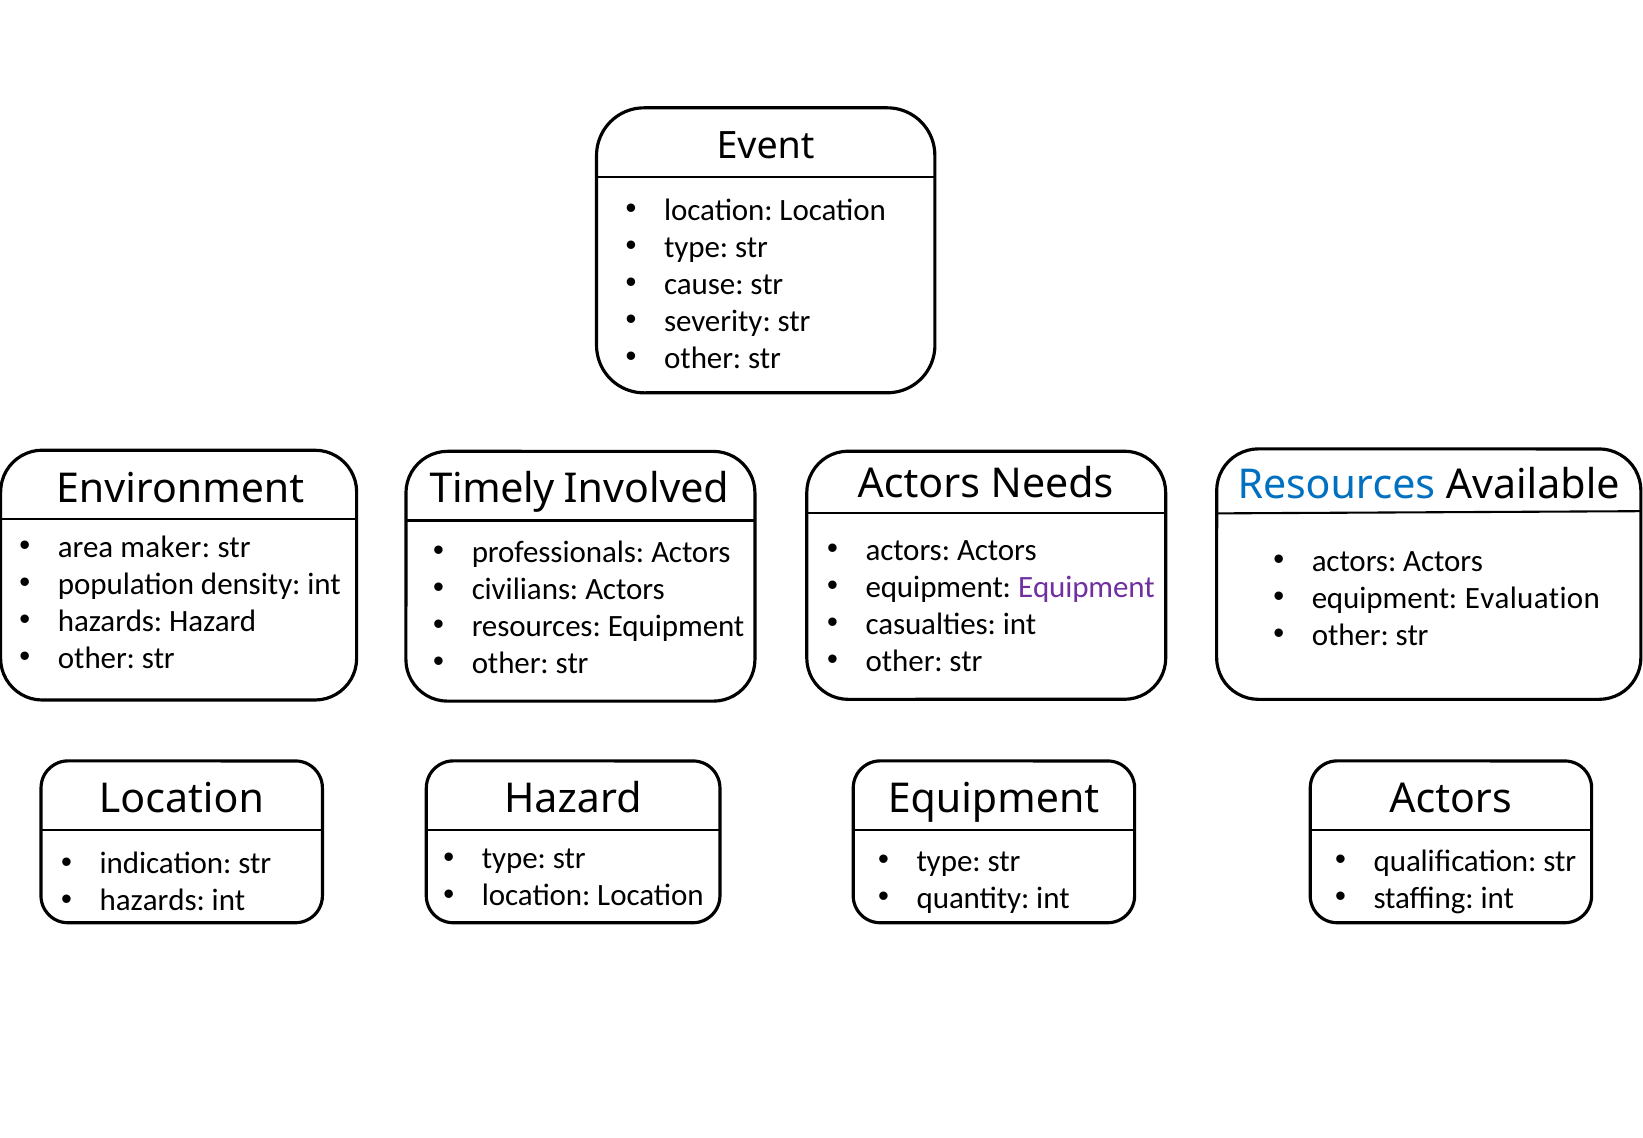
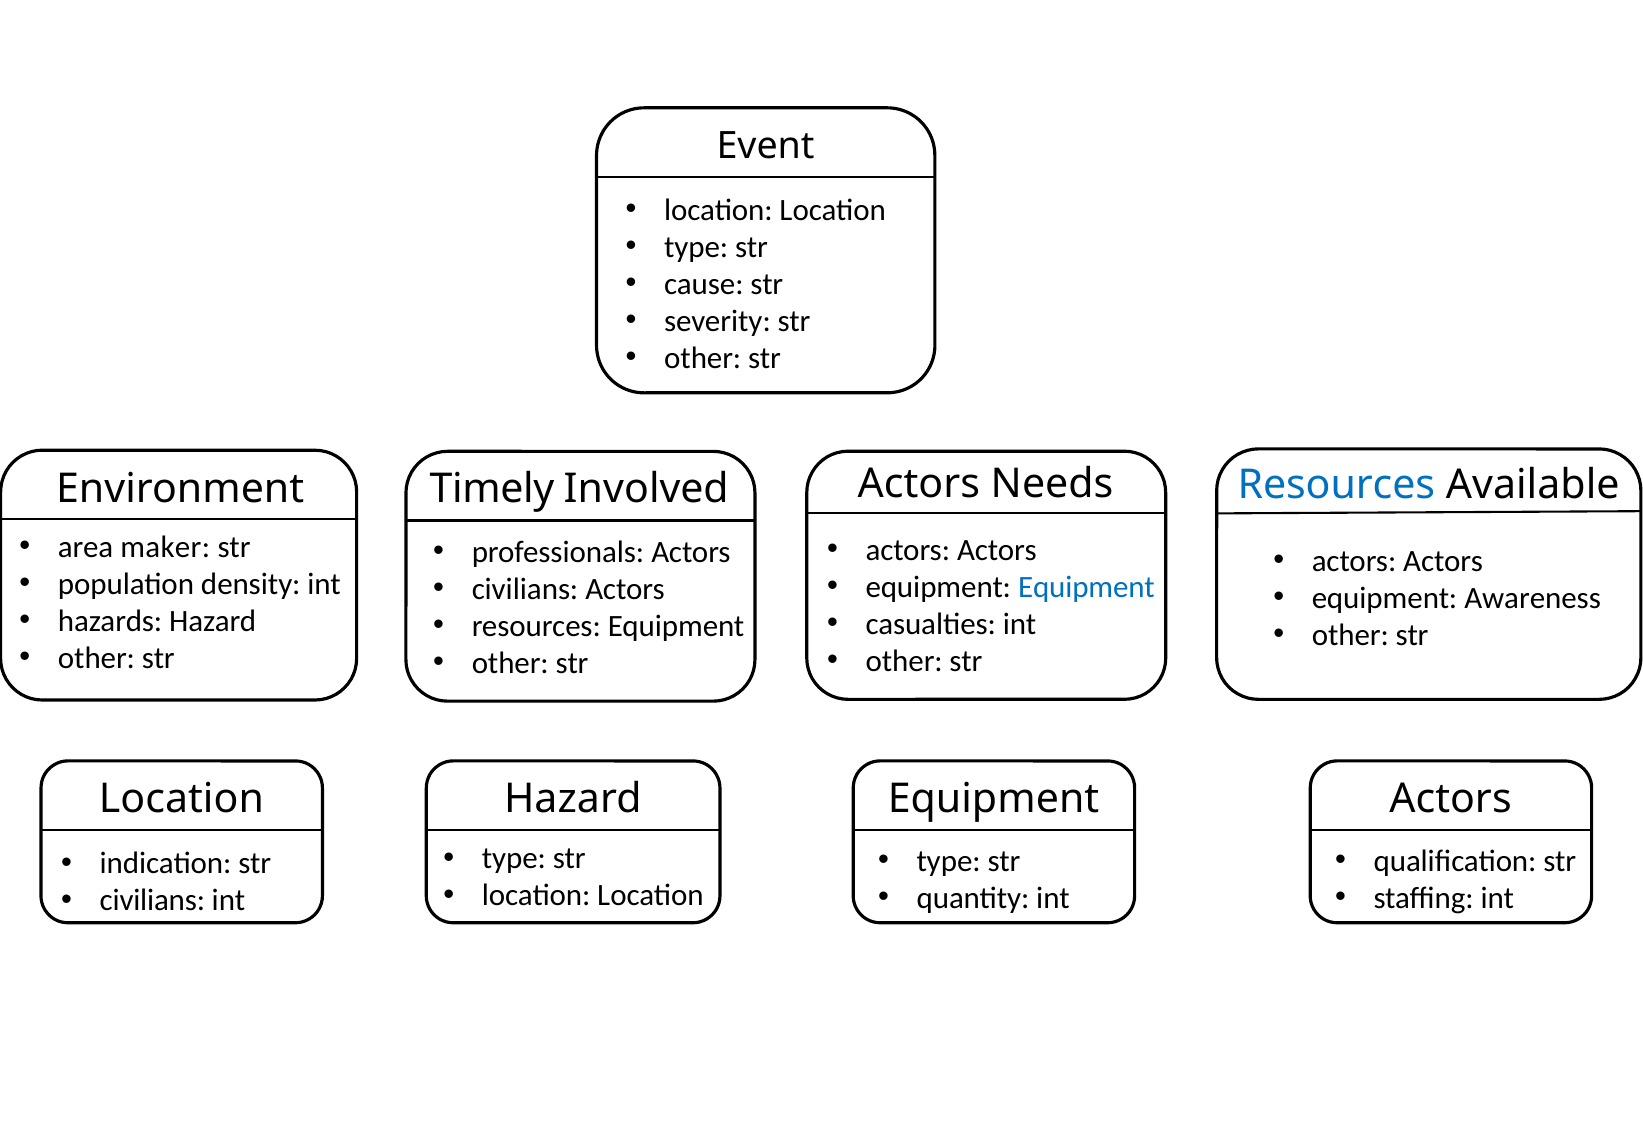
Equipment at (1086, 587) colour: purple -> blue
Evaluation: Evaluation -> Awareness
hazards at (152, 900): hazards -> civilians
